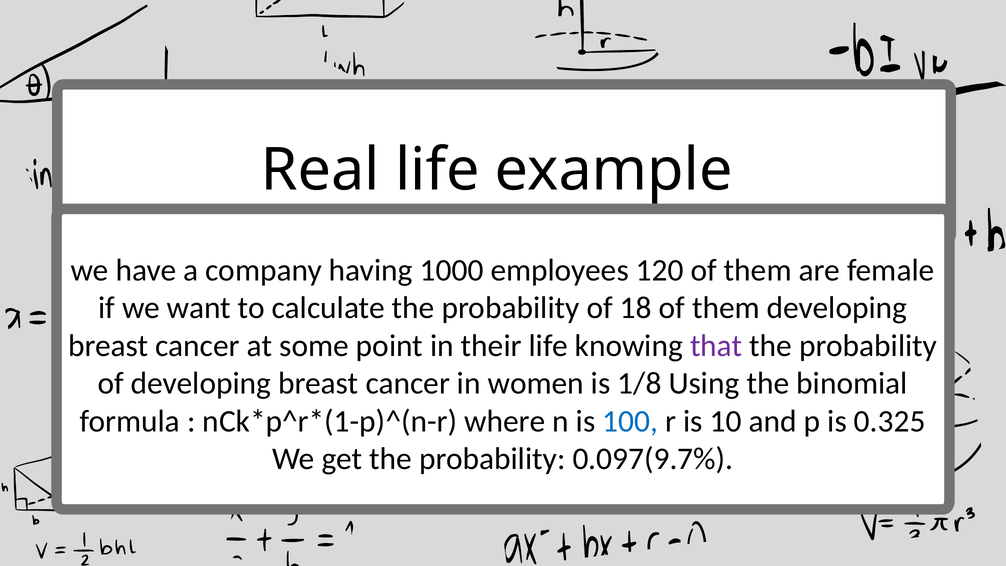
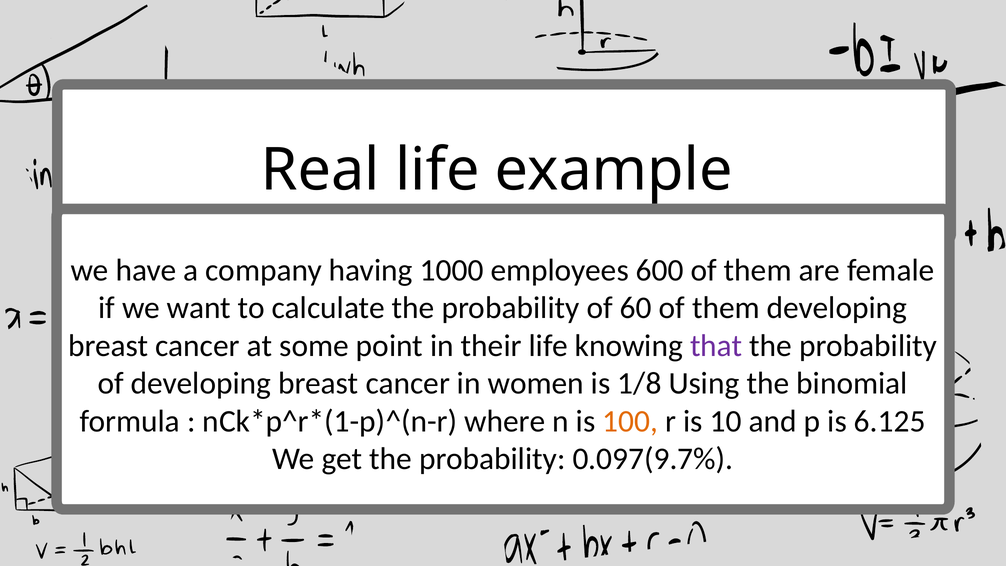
120: 120 -> 600
18: 18 -> 60
100 colour: blue -> orange
0.325: 0.325 -> 6.125
